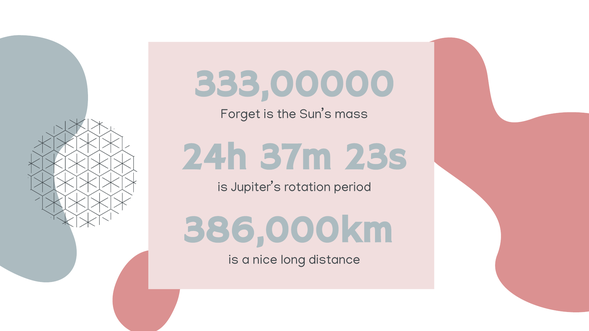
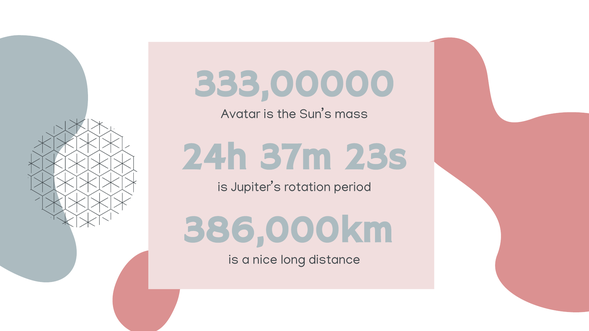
Forget: Forget -> Avatar
